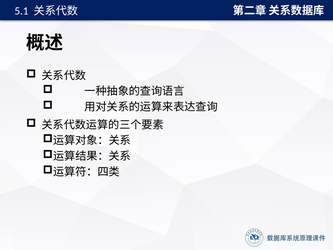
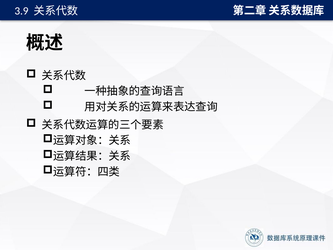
5.1: 5.1 -> 3.9
